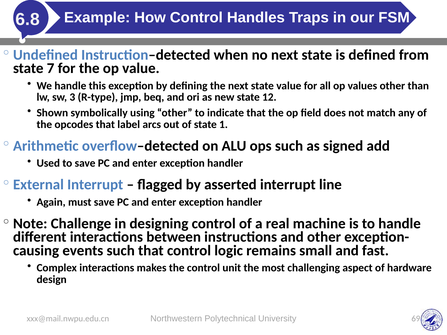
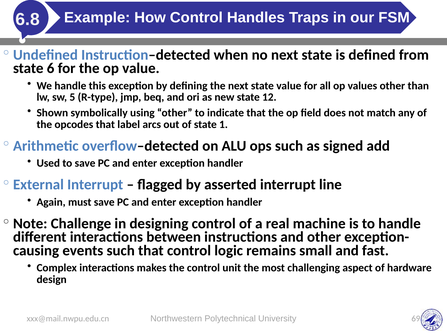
7: 7 -> 6
3: 3 -> 5
